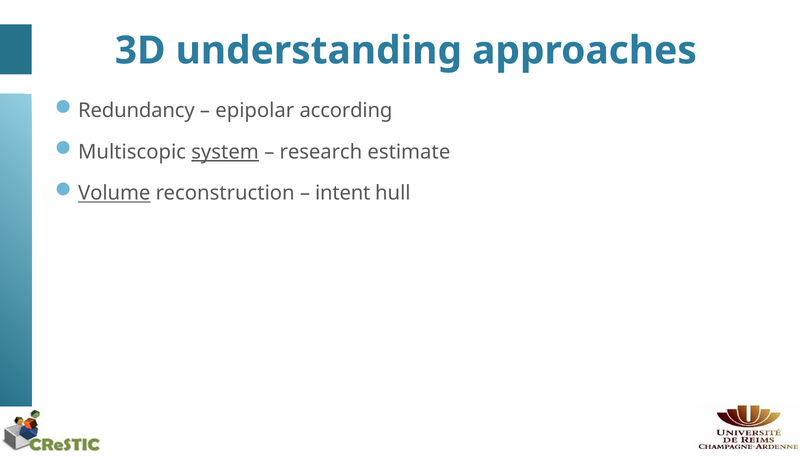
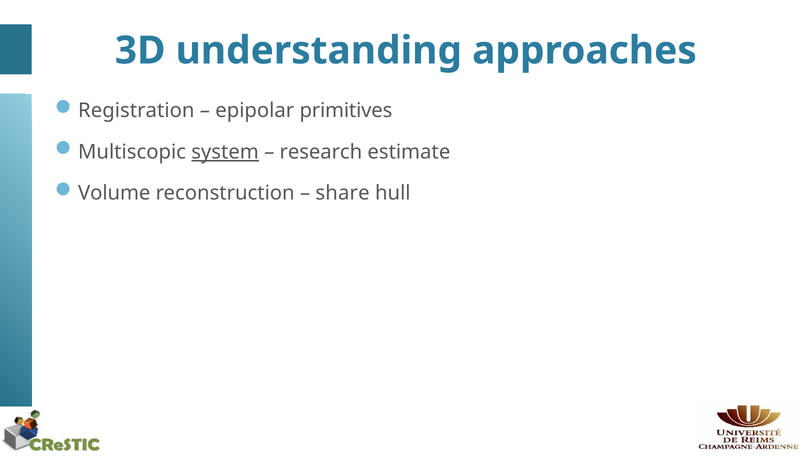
Redundancy: Redundancy -> Registration
according: according -> primitives
Volume underline: present -> none
intent: intent -> share
